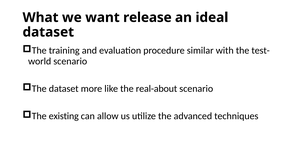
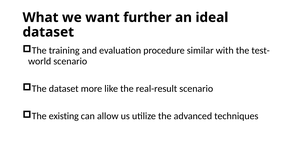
release: release -> further
real-about: real-about -> real-result
